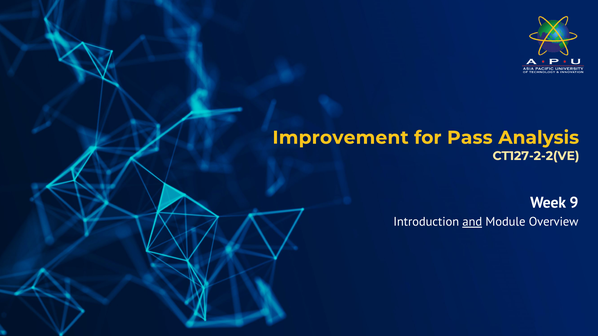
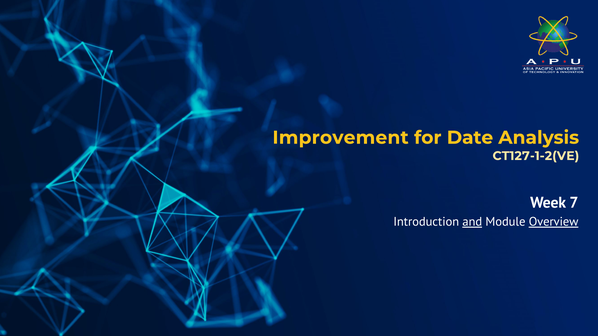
Pass: Pass -> Date
CT127-2-2(VE: CT127-2-2(VE -> CT127-1-2(VE
9: 9 -> 7
Overview underline: none -> present
